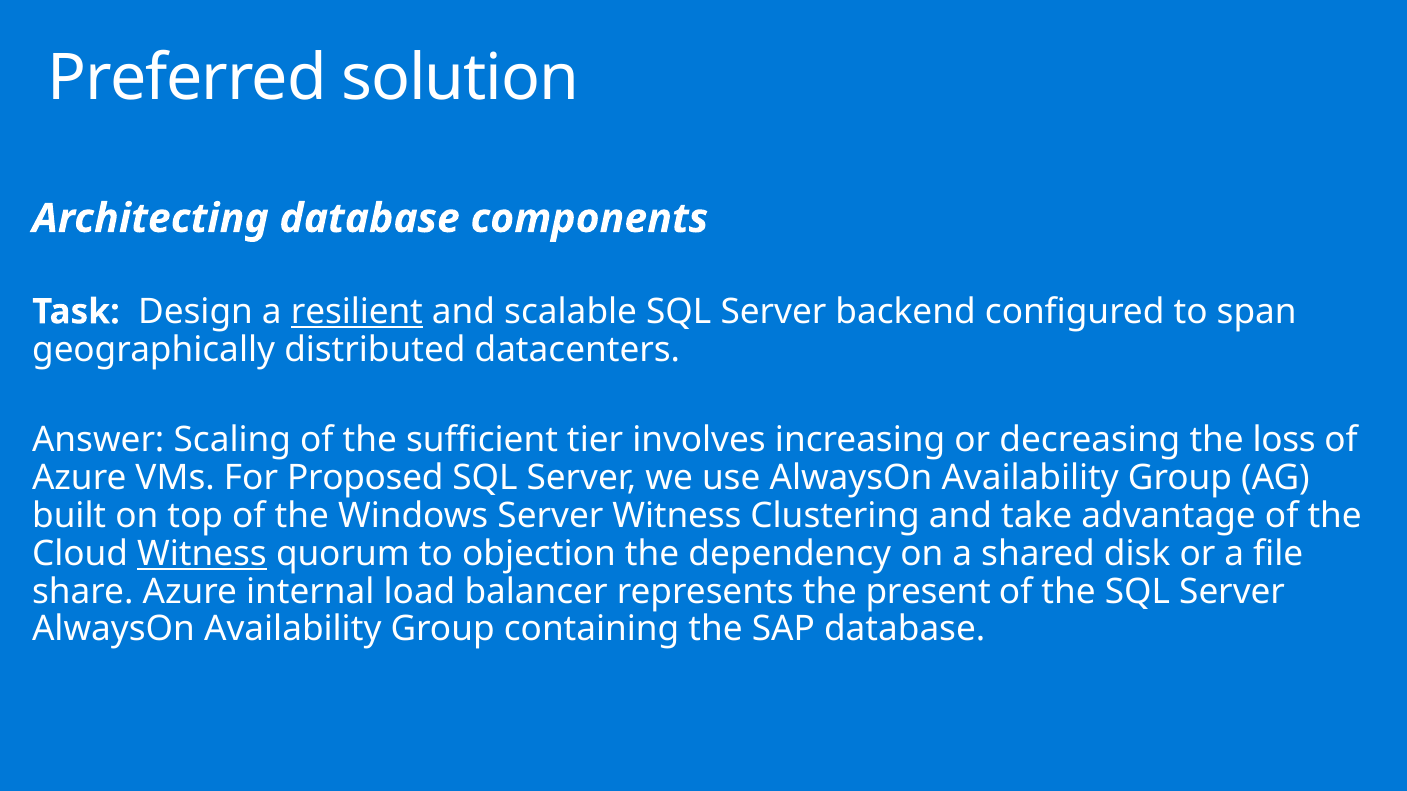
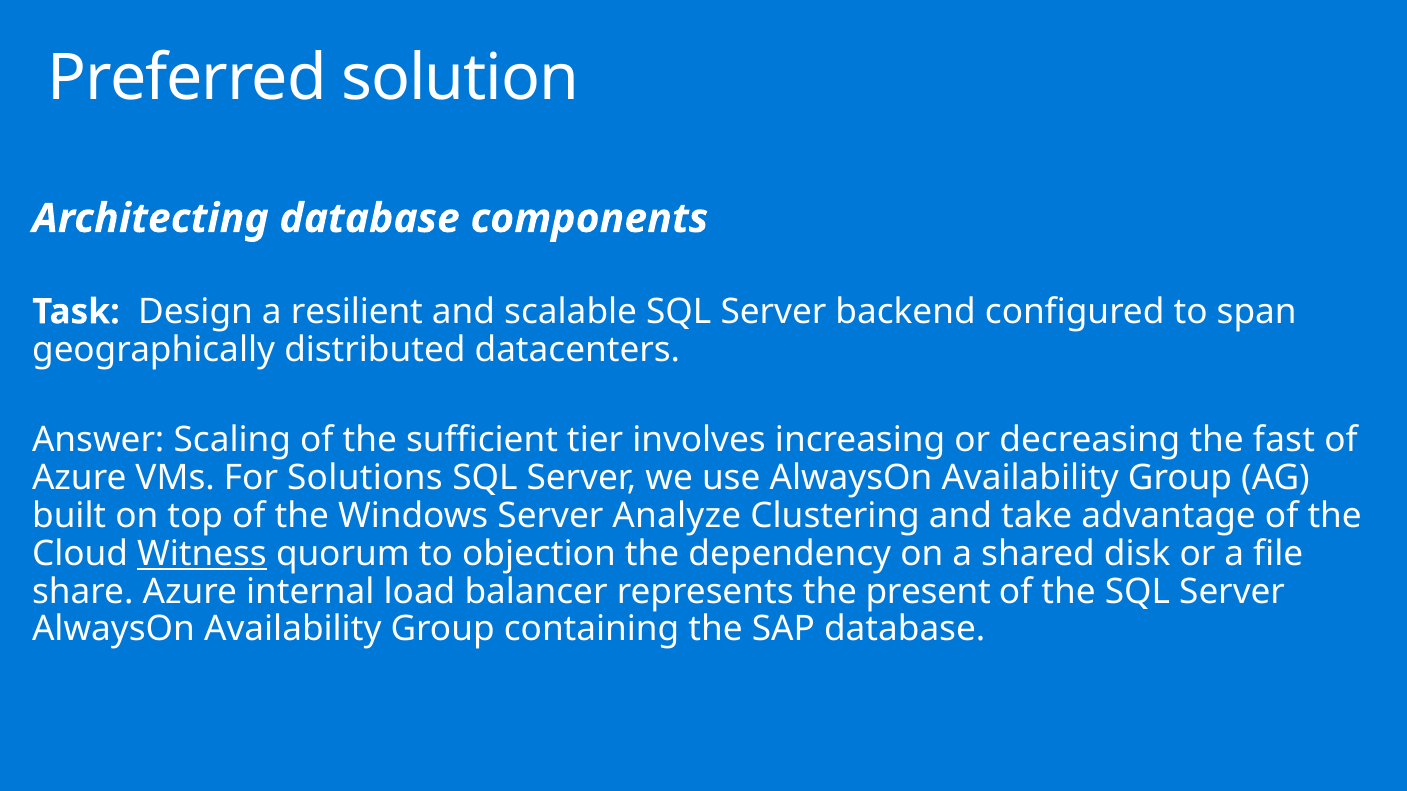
resilient underline: present -> none
loss: loss -> fast
Proposed: Proposed -> Solutions
Server Witness: Witness -> Analyze
